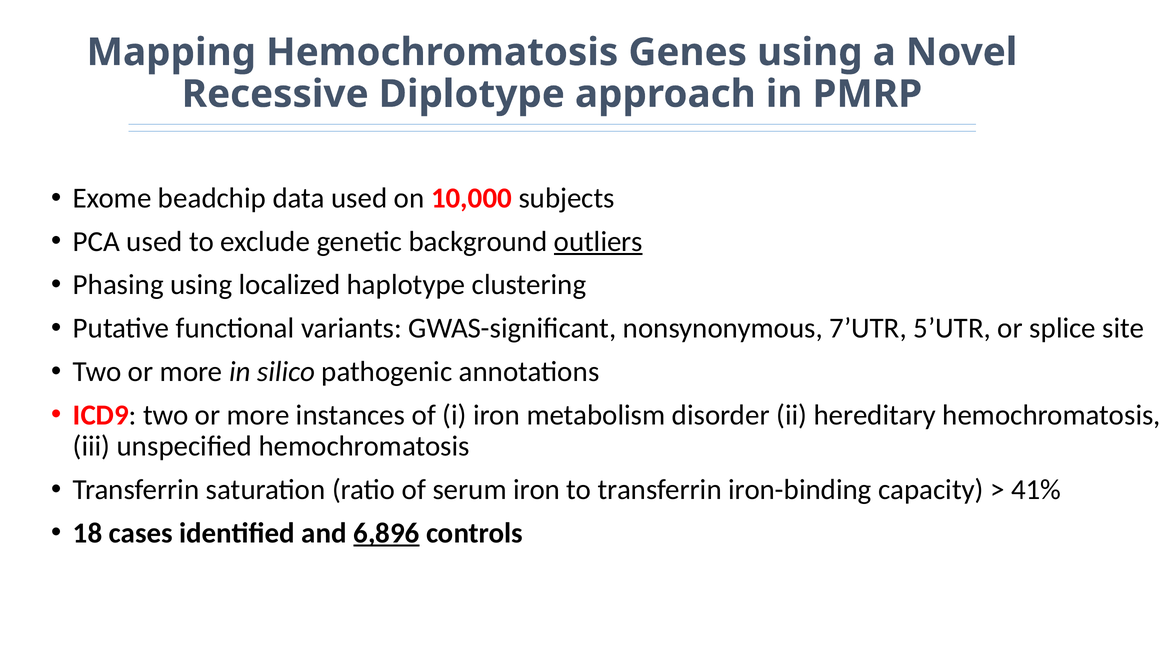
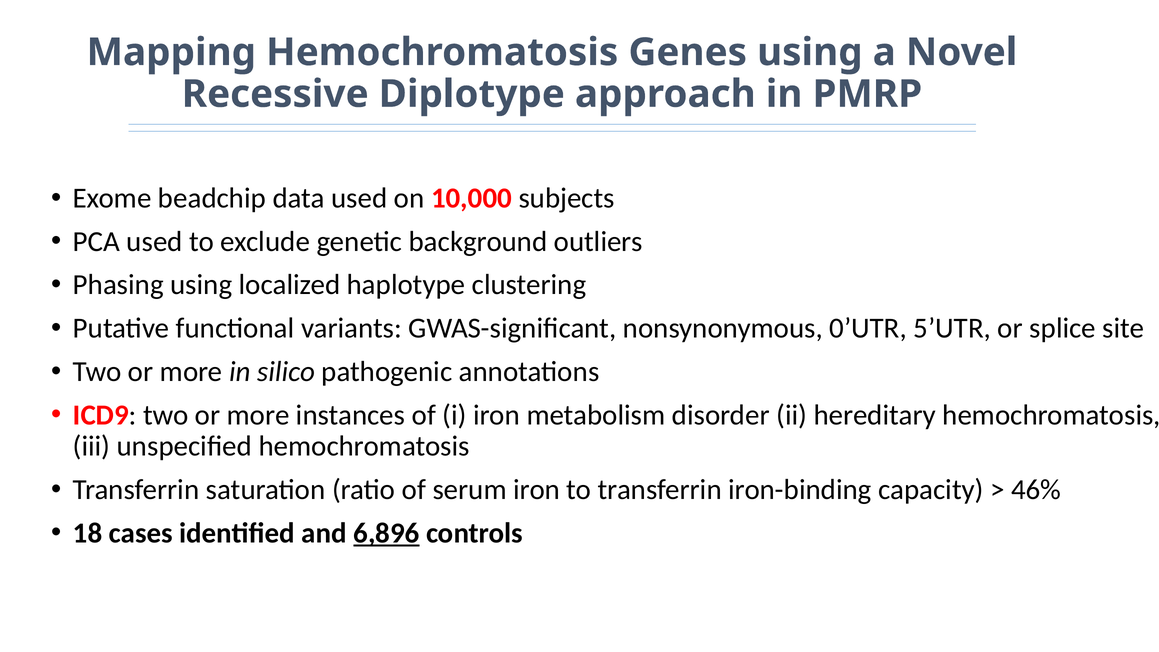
outliers underline: present -> none
7’UTR: 7’UTR -> 0’UTR
41%: 41% -> 46%
